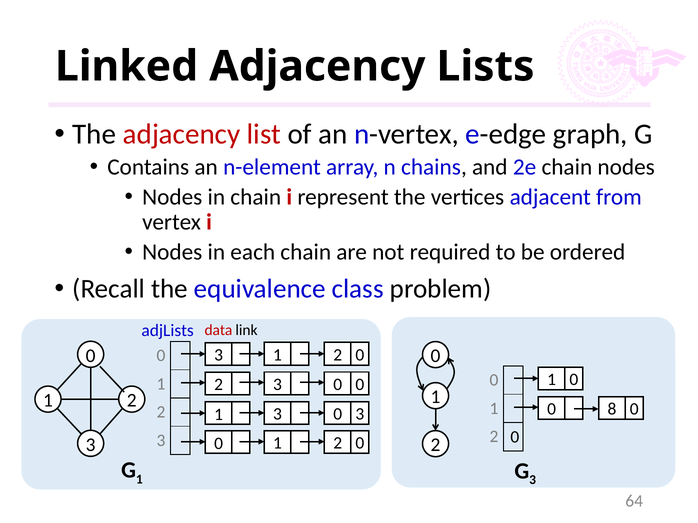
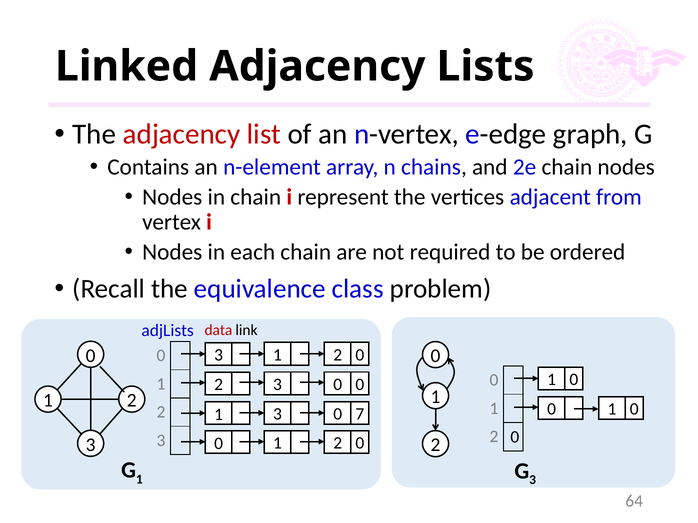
8 at (612, 410): 8 -> 1
0 3: 3 -> 7
